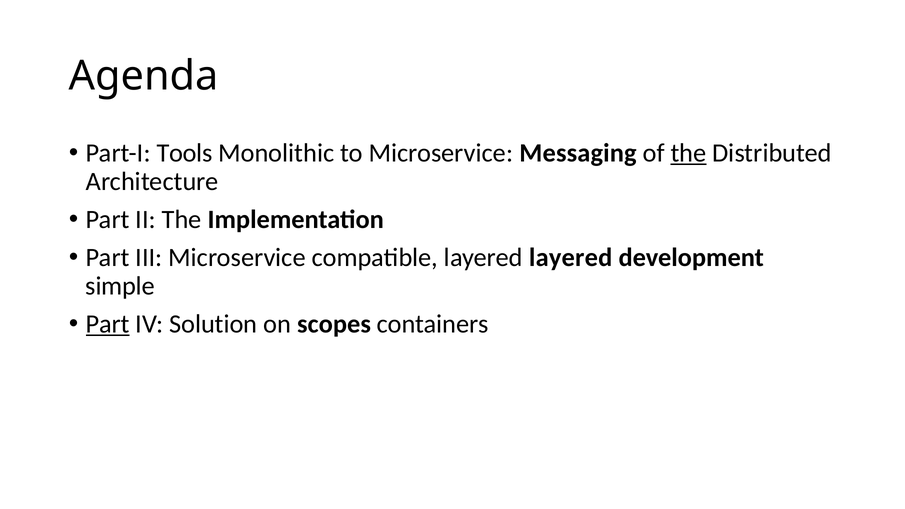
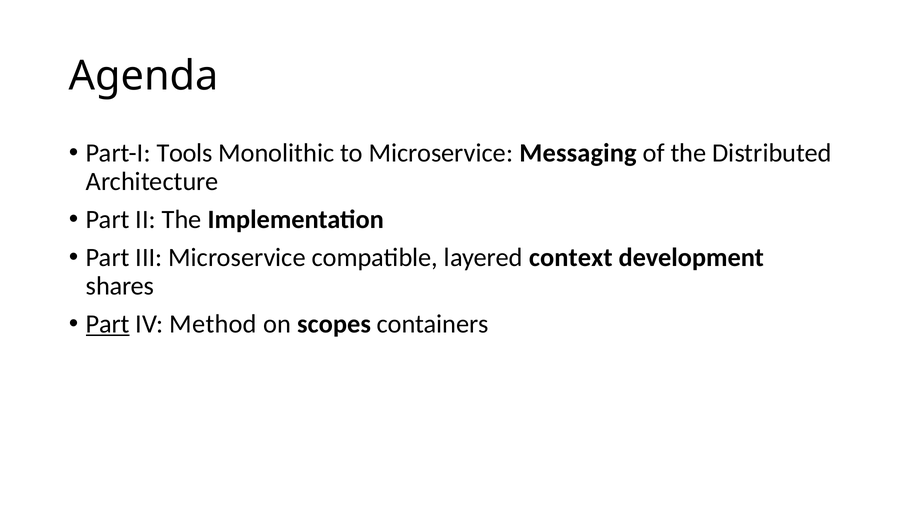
the at (688, 153) underline: present -> none
layered layered: layered -> context
simple: simple -> shares
Solution: Solution -> Method
